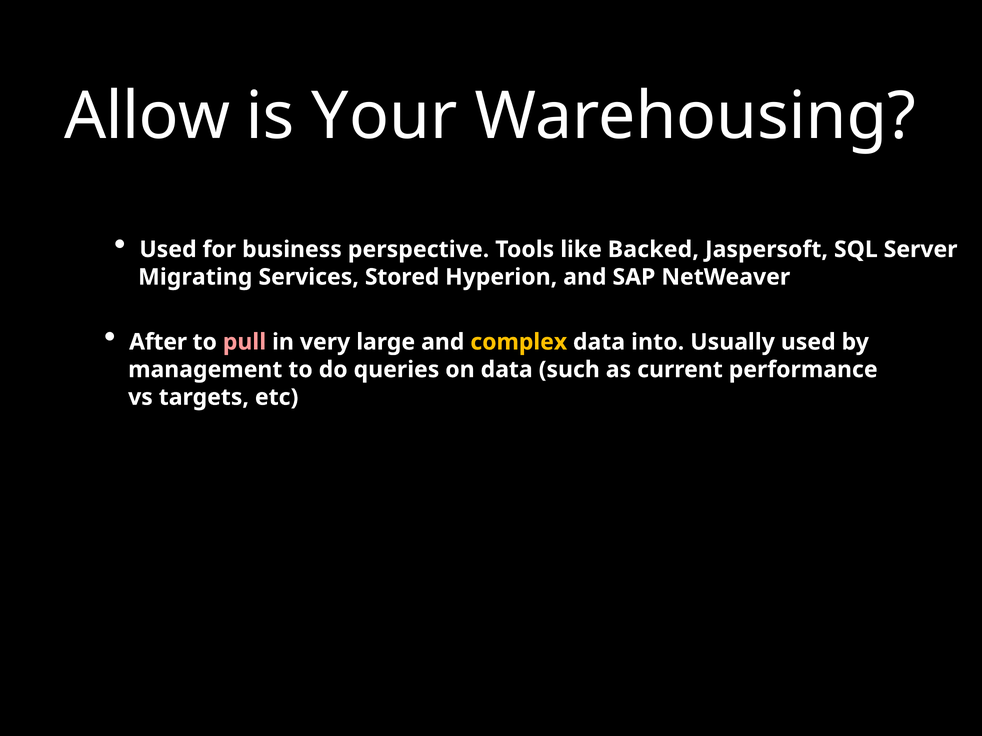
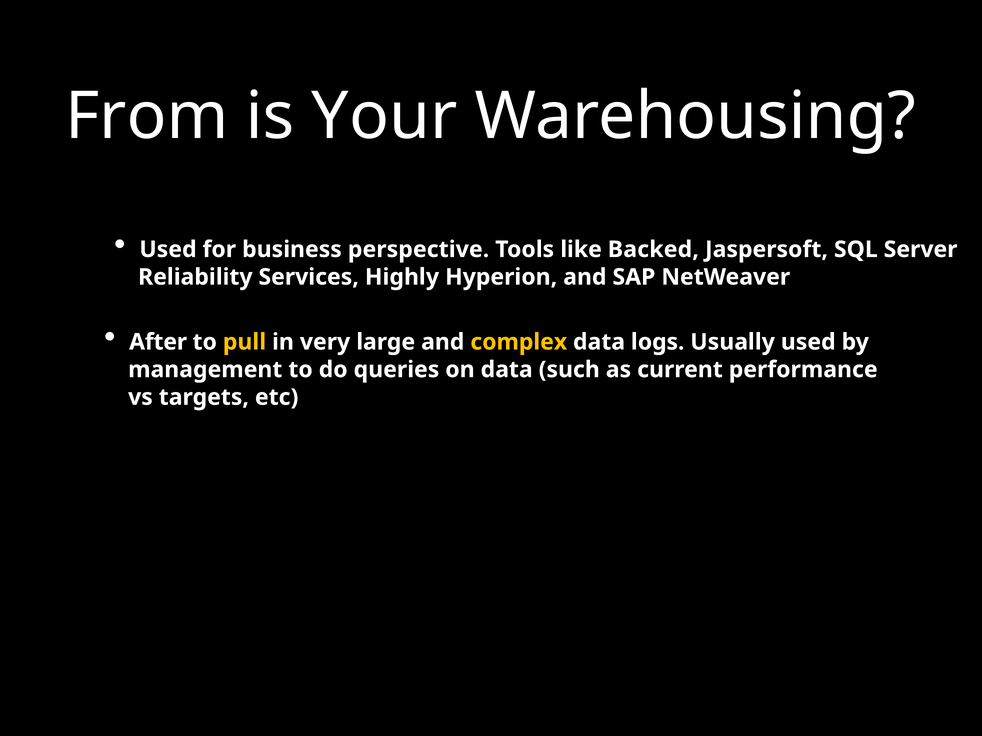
Allow: Allow -> From
Migrating: Migrating -> Reliability
Stored: Stored -> Highly
pull colour: pink -> yellow
into: into -> logs
